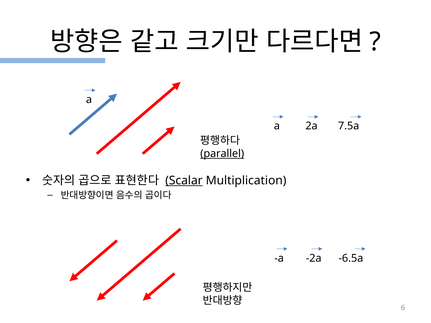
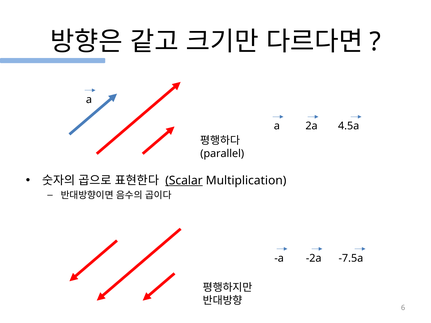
7.5a: 7.5a -> 4.5a
parallel underline: present -> none
-6.5a: -6.5a -> -7.5a
